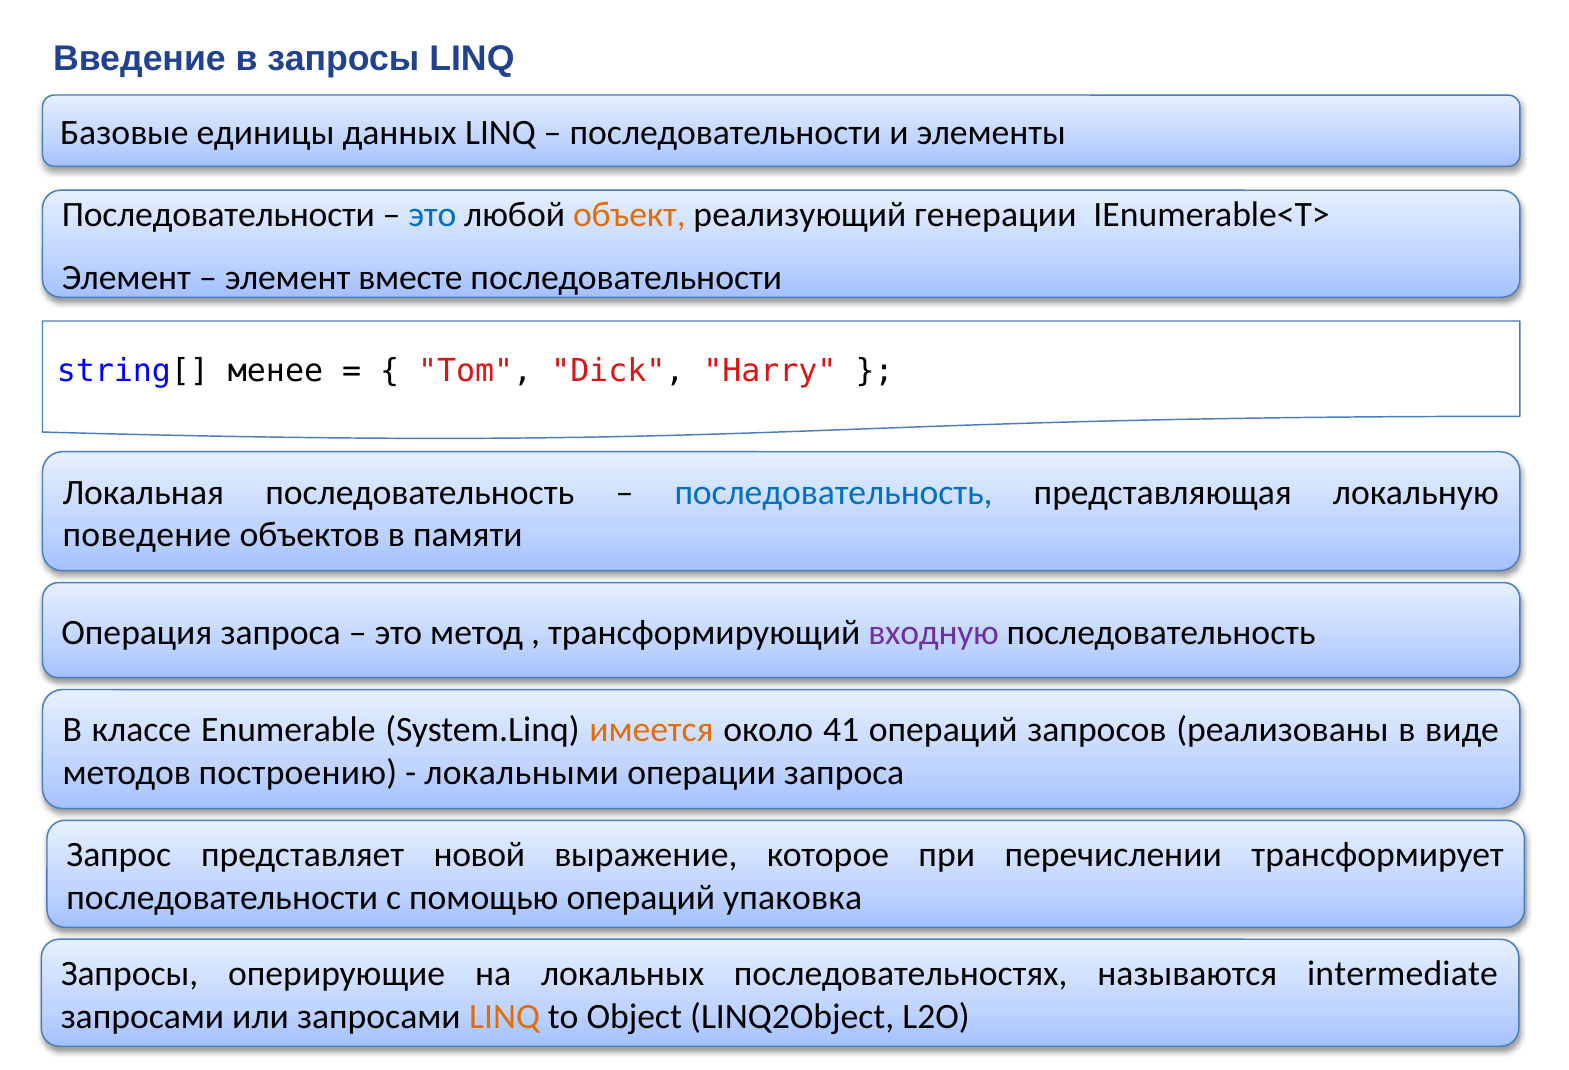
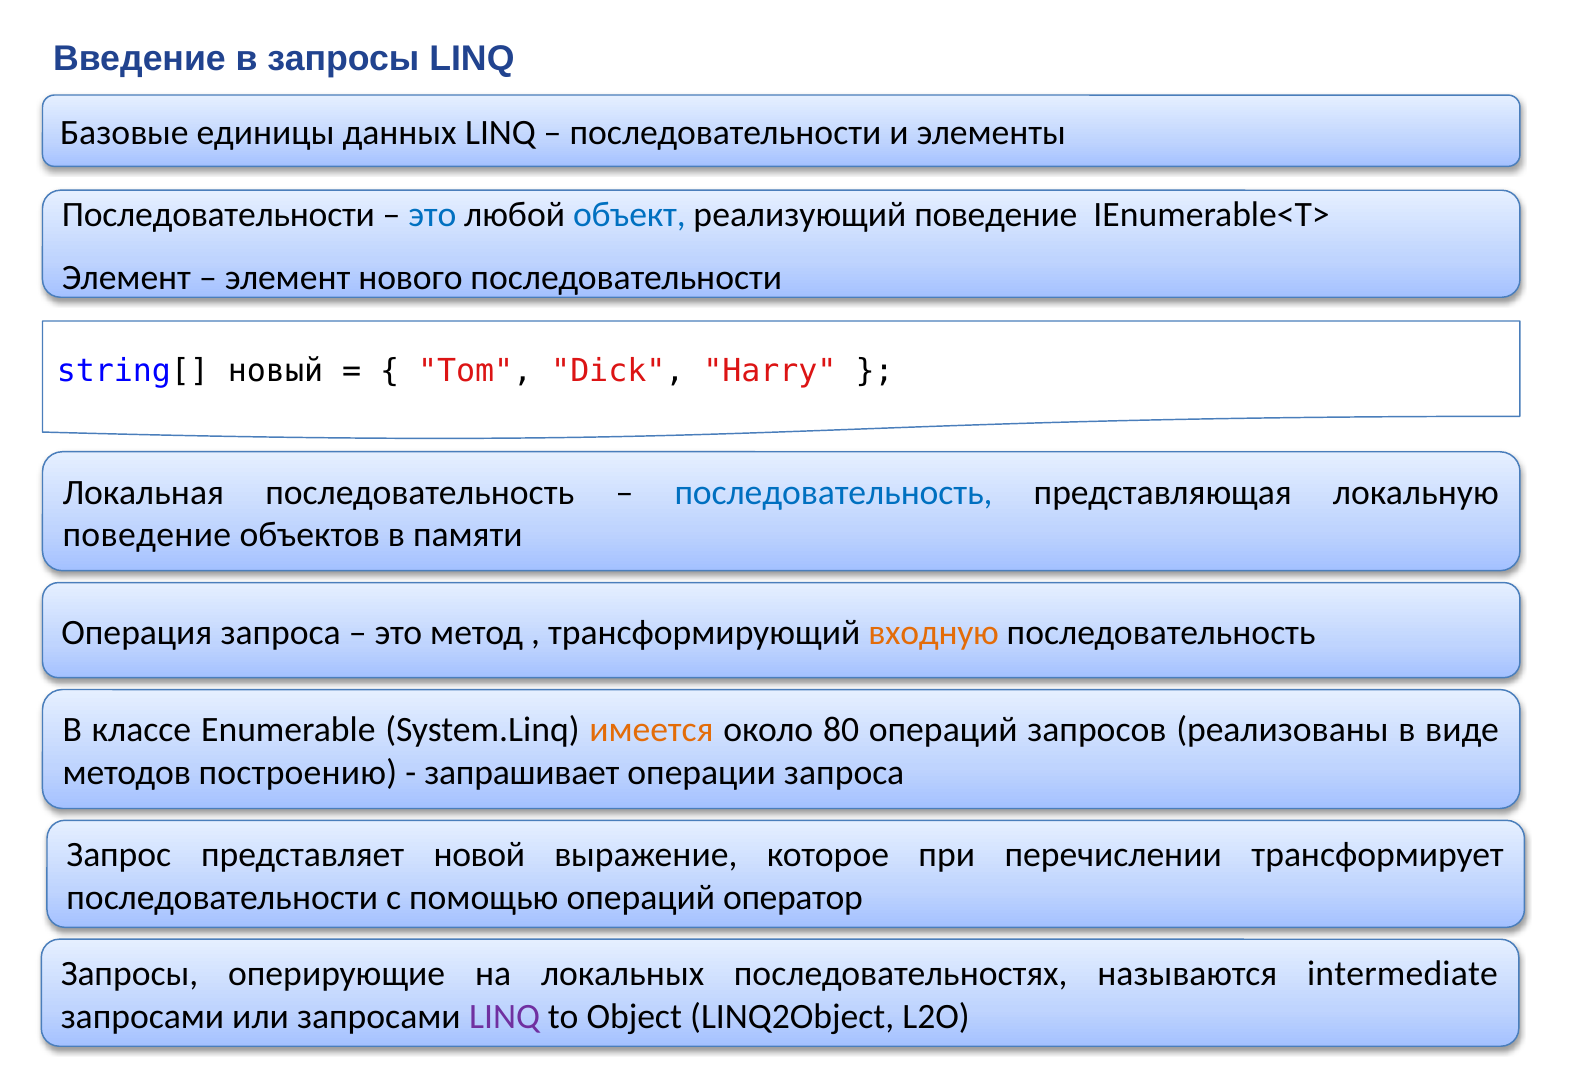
объект colour: orange -> blue
реализующий генерации: генерации -> поведение
вместе: вместе -> нового
менее: менее -> новый
входную colour: purple -> orange
41: 41 -> 80
локальными: локальными -> запрашивает
упаковка: упаковка -> оператор
LINQ at (505, 1016) colour: orange -> purple
